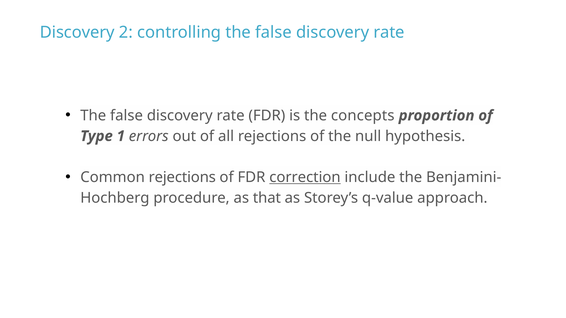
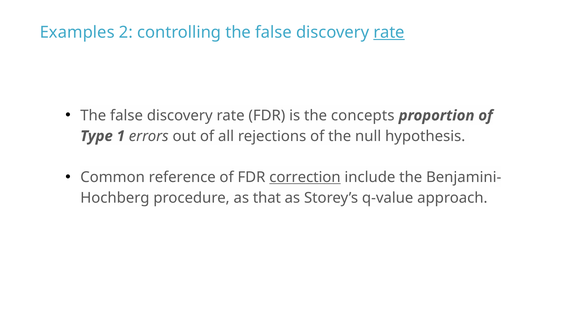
Discovery at (77, 32): Discovery -> Examples
rate at (389, 32) underline: none -> present
Common rejections: rejections -> reference
